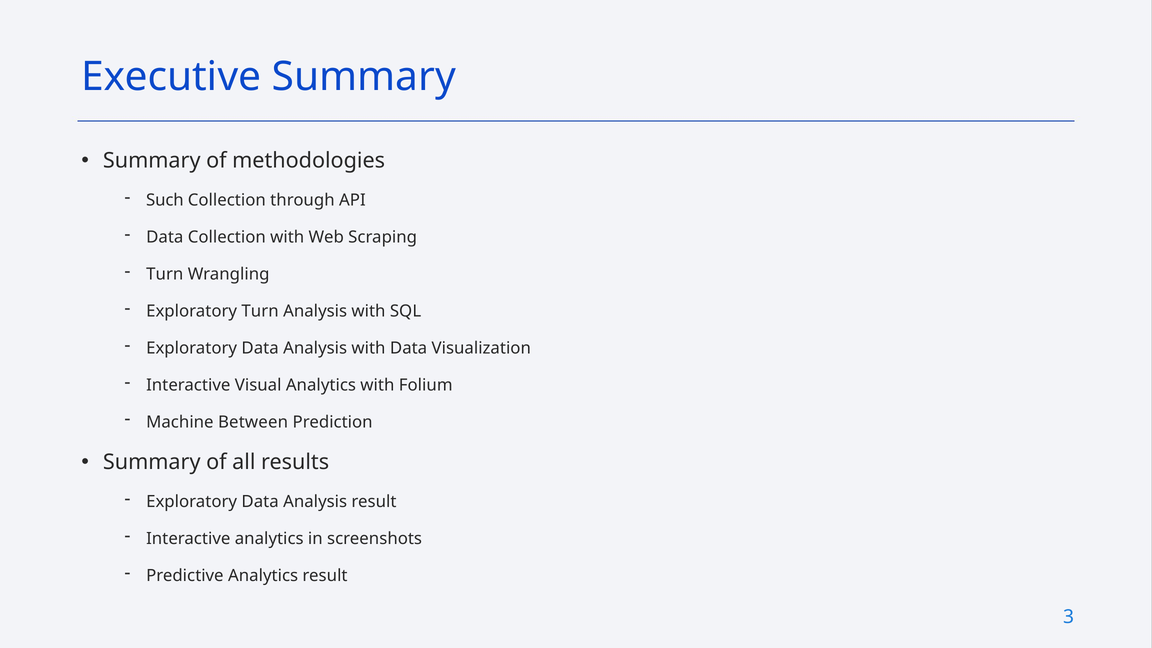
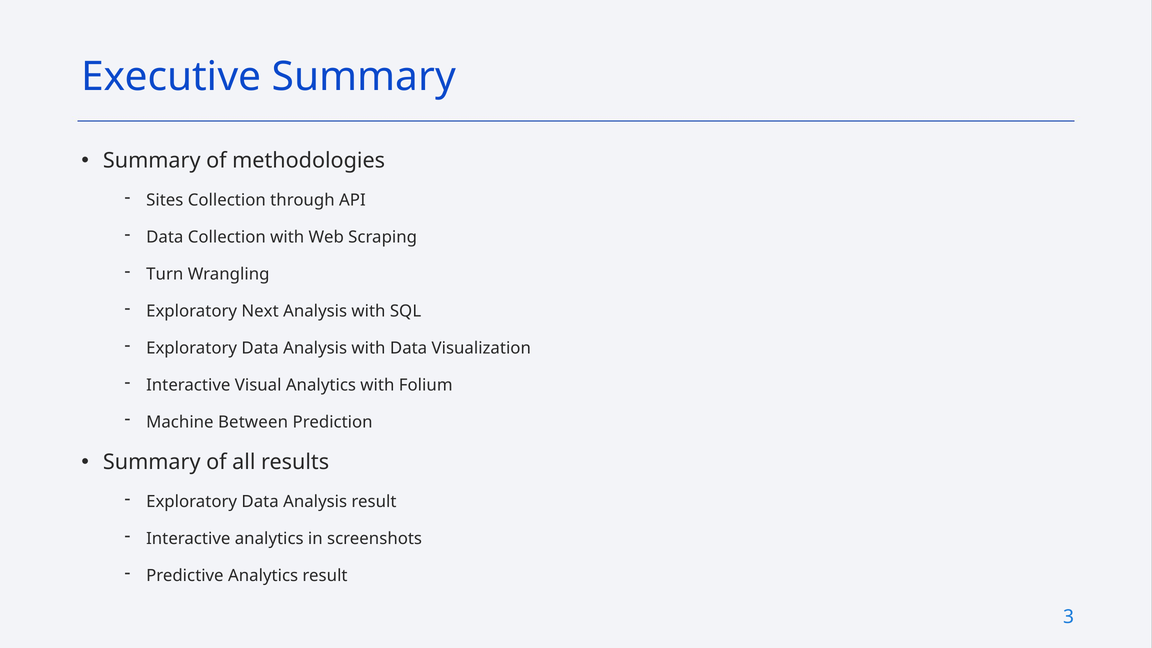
Such: Such -> Sites
Exploratory Turn: Turn -> Next
